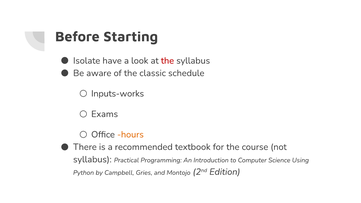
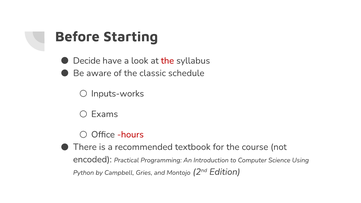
Isolate: Isolate -> Decide
hours colour: orange -> red
syllabus at (92, 159): syllabus -> encoded
